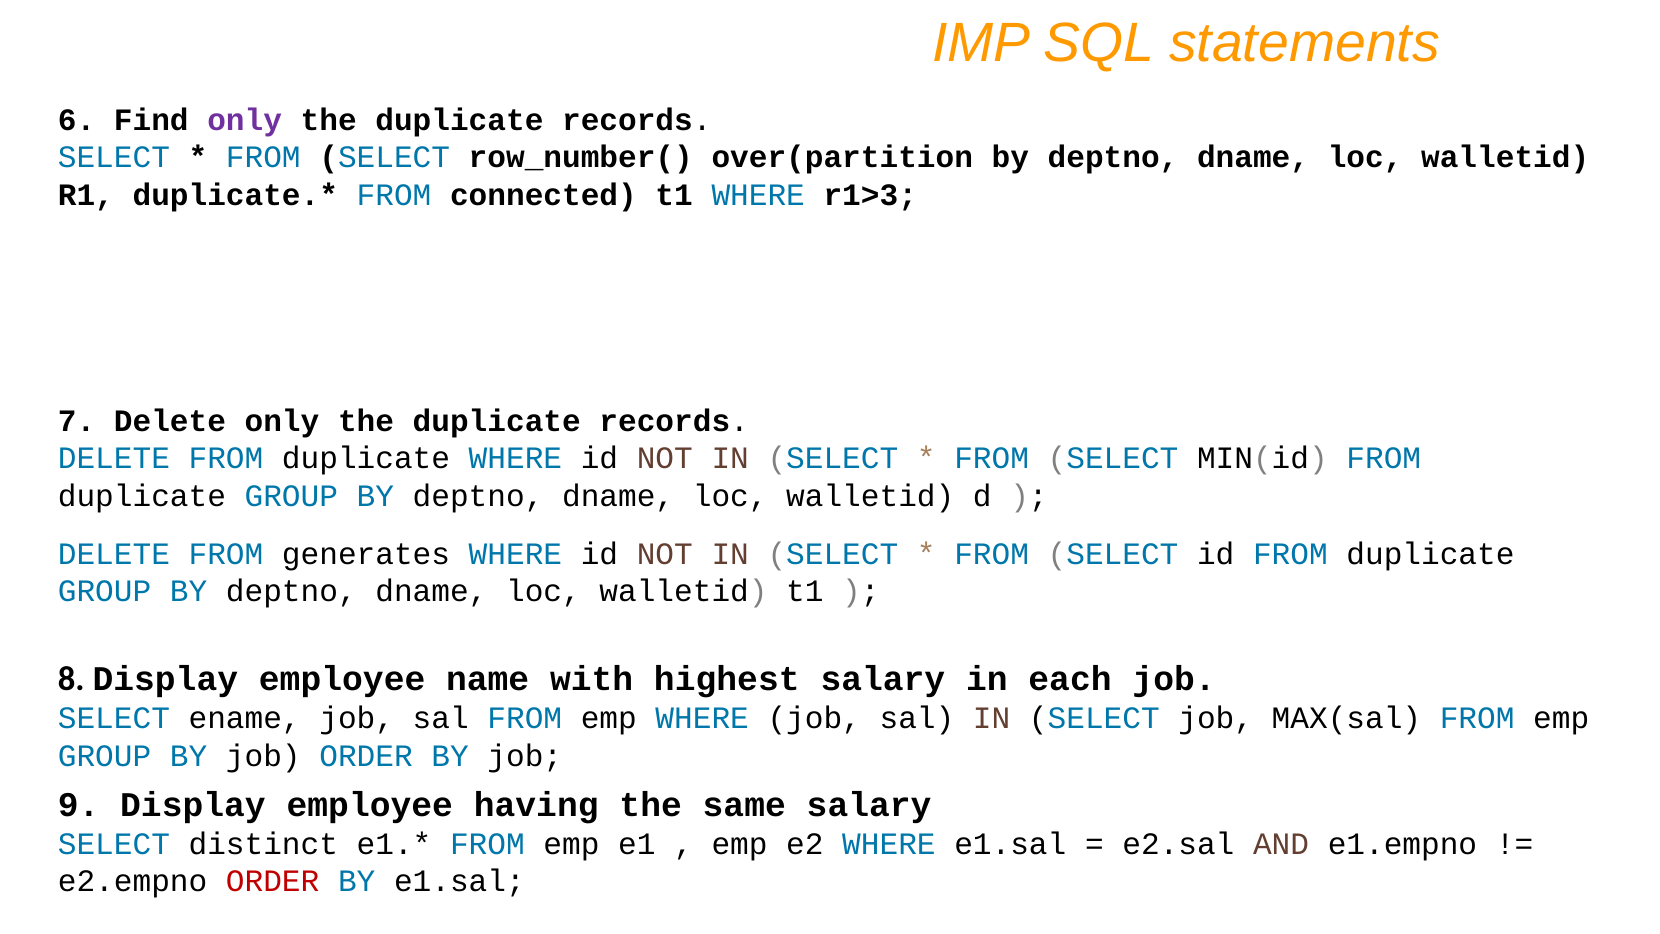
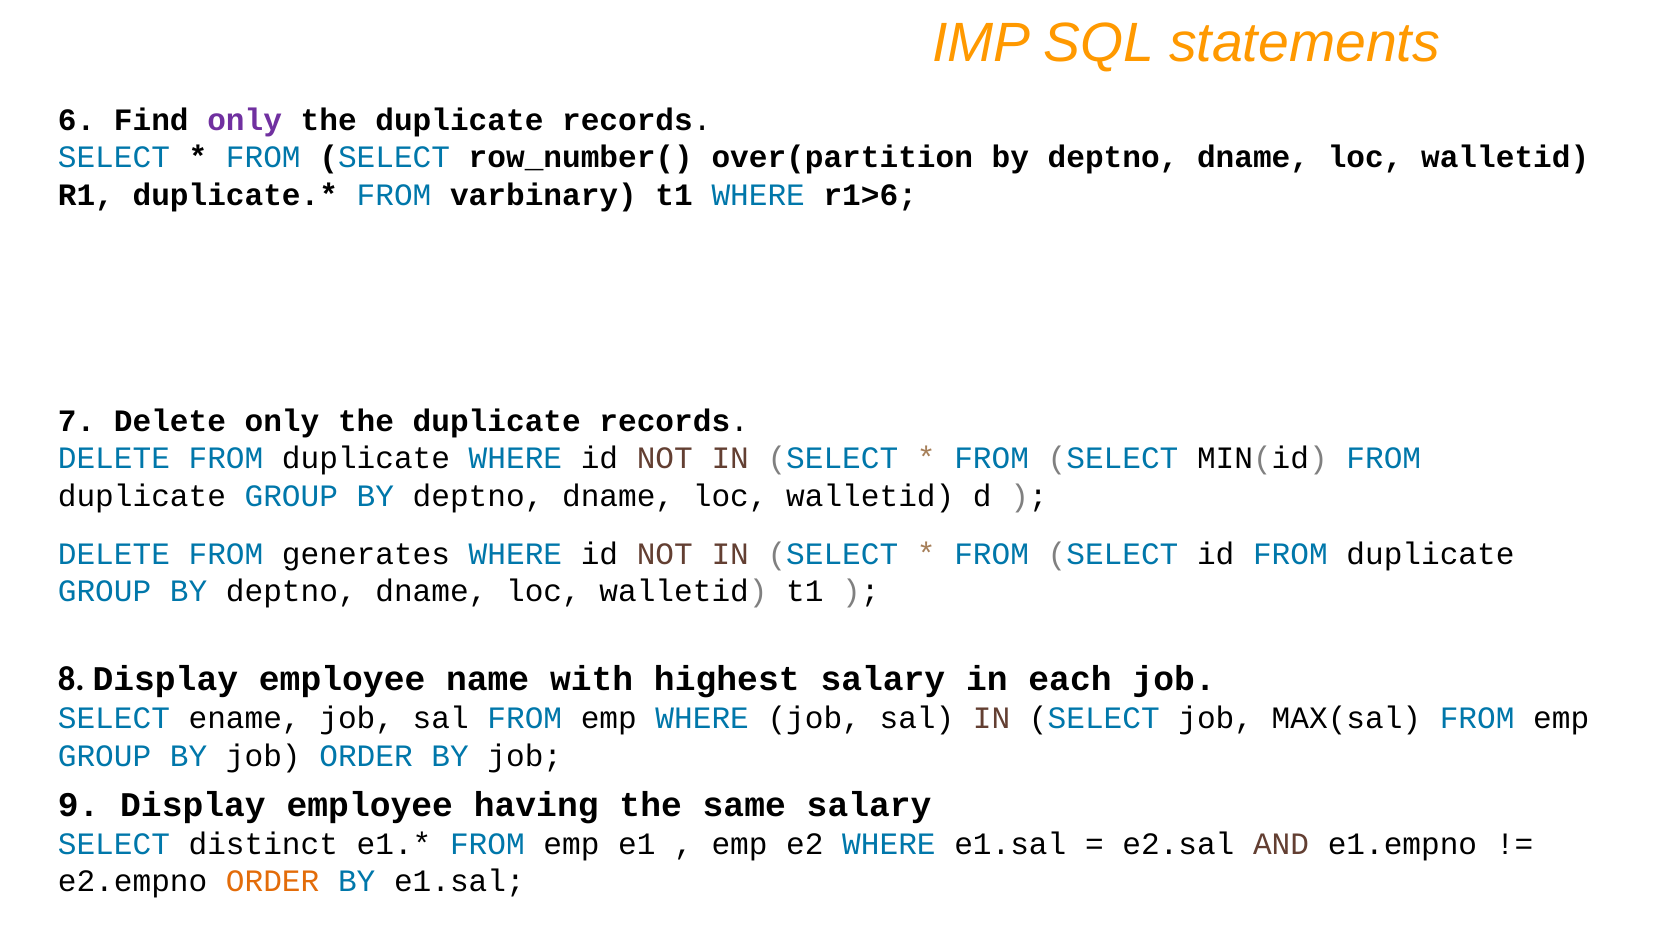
connected: connected -> varbinary
r1>3: r1>3 -> r1>6
ORDER at (273, 881) colour: red -> orange
